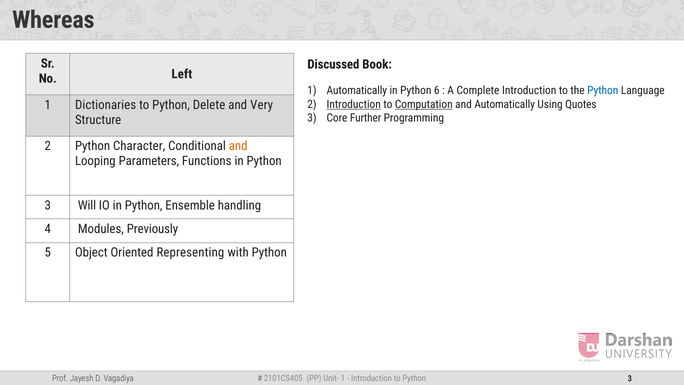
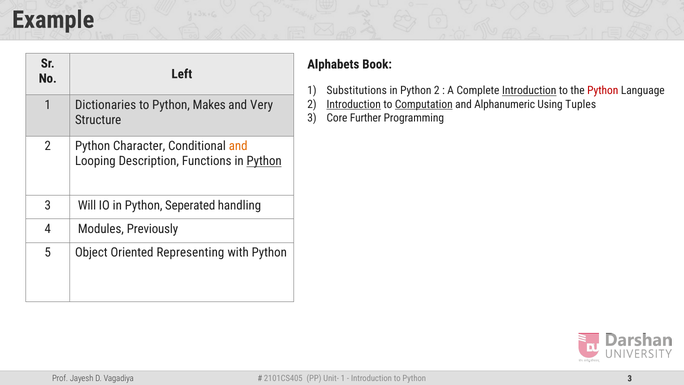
Whereas: Whereas -> Example
Discussed: Discussed -> Alphabets
1 Automatically: Automatically -> Substitutions
Python 6: 6 -> 2
Introduction at (529, 91) underline: none -> present
Python at (603, 91) colour: blue -> red
Delete: Delete -> Makes
and Automatically: Automatically -> Alphanumeric
Quotes: Quotes -> Tuples
Parameters: Parameters -> Description
Python at (264, 161) underline: none -> present
Ensemble: Ensemble -> Seperated
